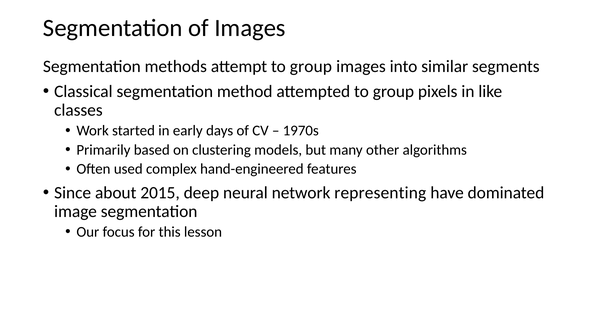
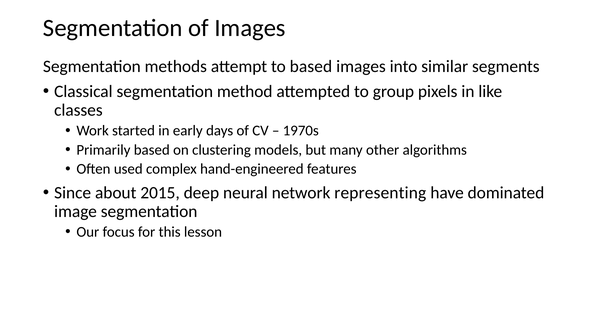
attempt to group: group -> based
